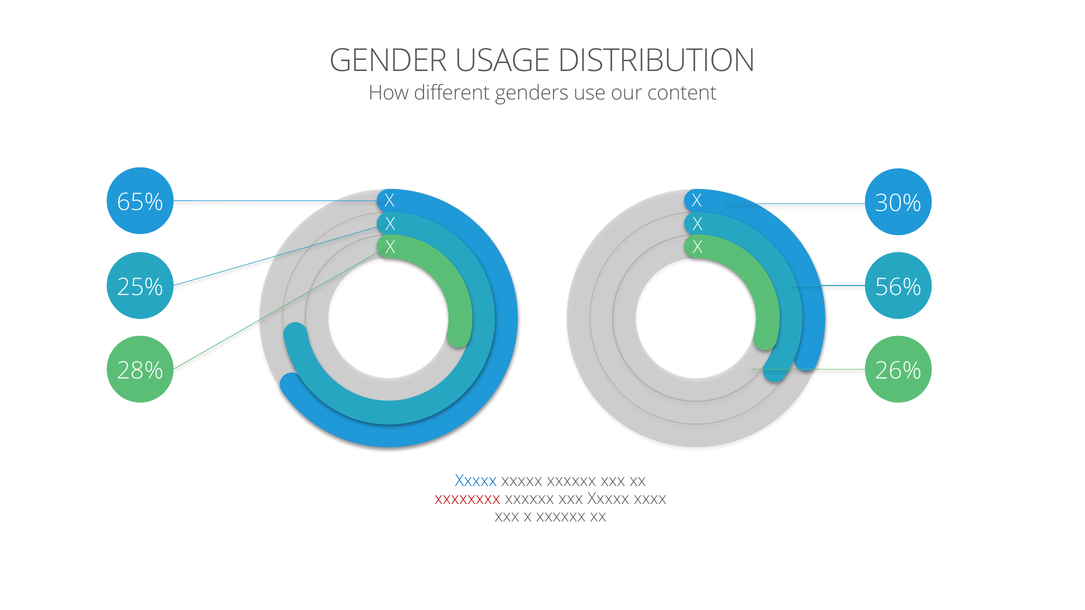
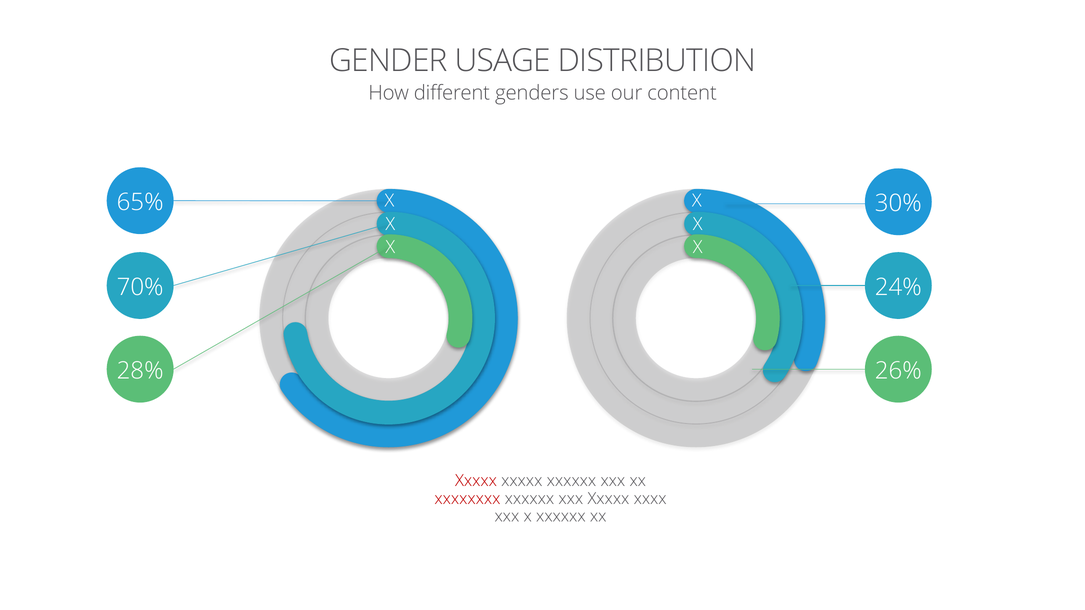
25%: 25% -> 70%
56%: 56% -> 24%
Xxxxx at (476, 481) colour: blue -> red
